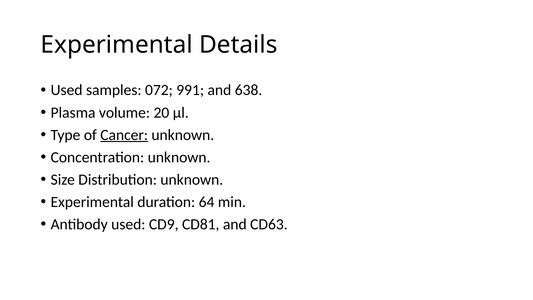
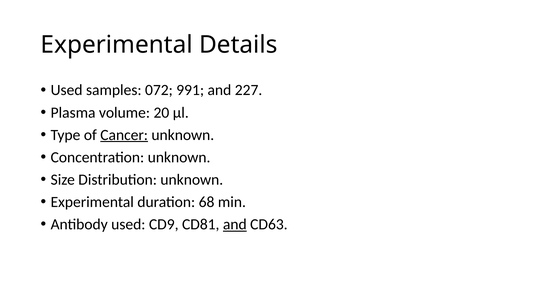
638: 638 -> 227
64: 64 -> 68
and at (235, 224) underline: none -> present
